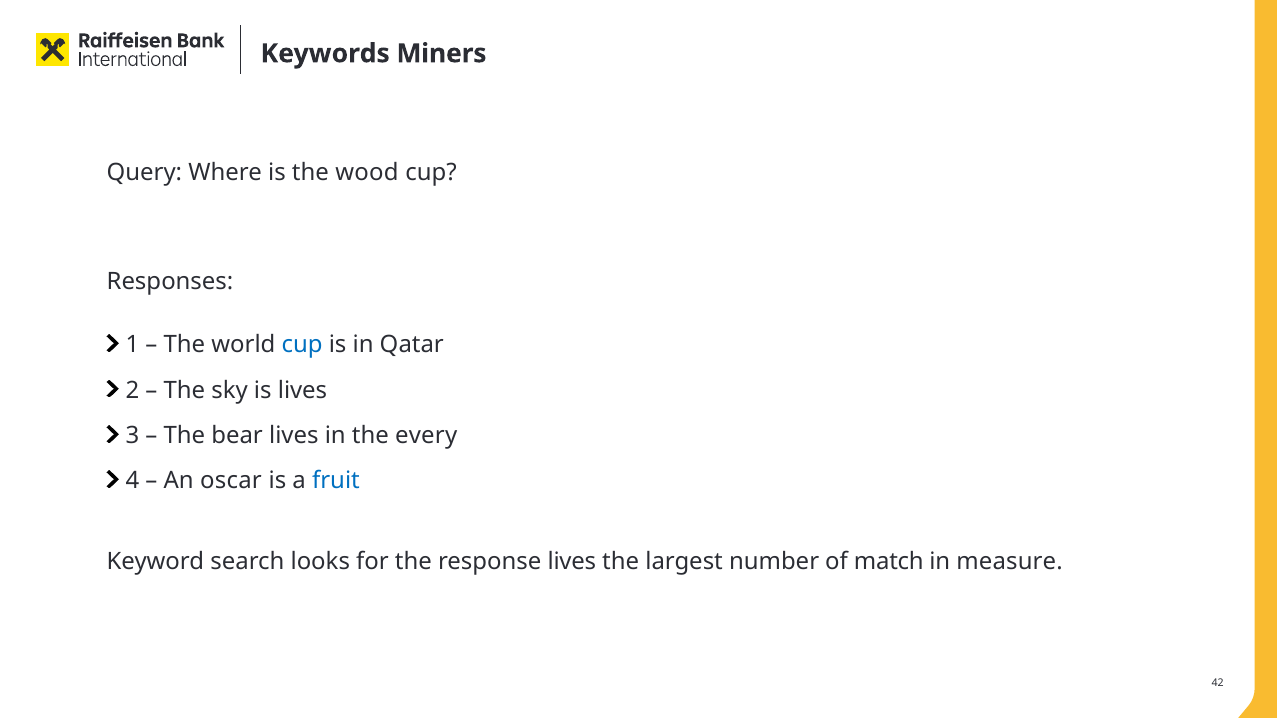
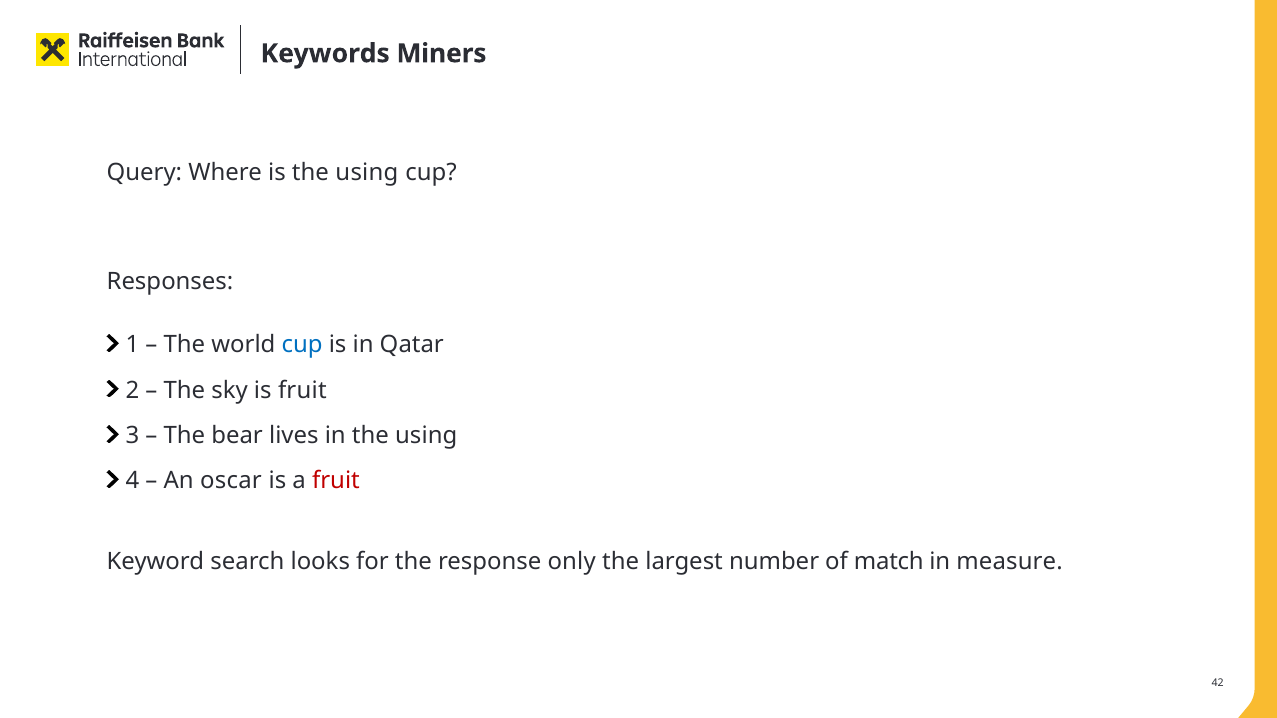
is the wood: wood -> using
is lives: lives -> fruit
in the every: every -> using
fruit at (336, 481) colour: blue -> red
response lives: lives -> only
